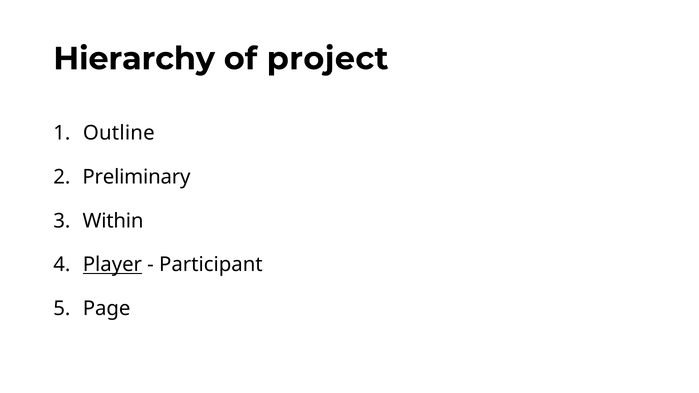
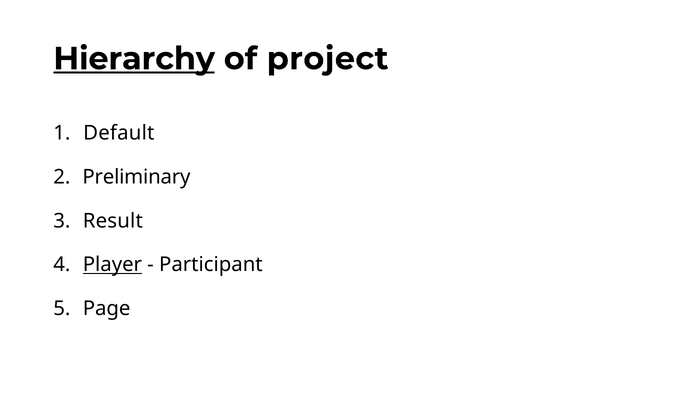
Hierarchy underline: none -> present
Outline: Outline -> Default
Within: Within -> Result
